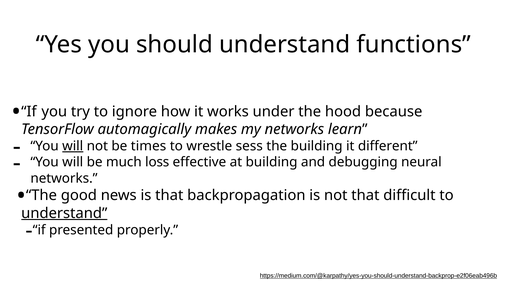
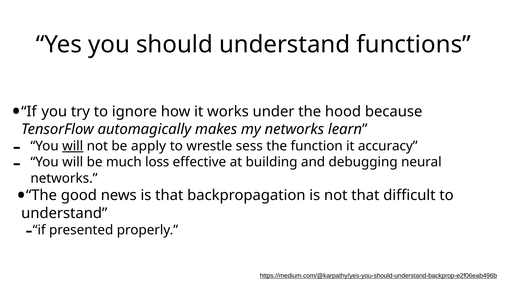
times: times -> apply
the building: building -> function
different: different -> accuracy
understand at (64, 213) underline: present -> none
